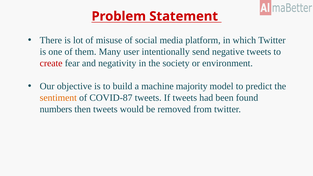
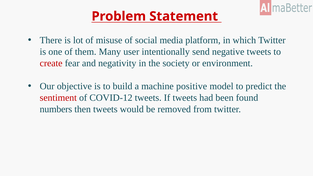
majority: majority -> positive
sentiment colour: orange -> red
COVID-87: COVID-87 -> COVID-12
